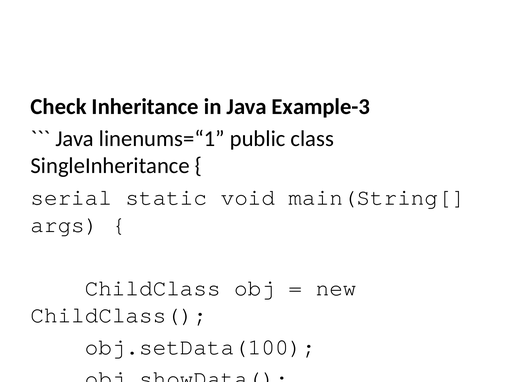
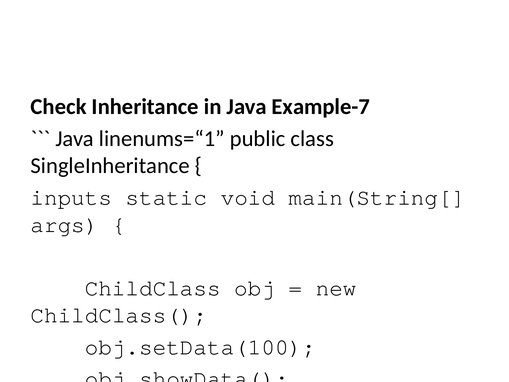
Example-3: Example-3 -> Example-7
serial: serial -> inputs
